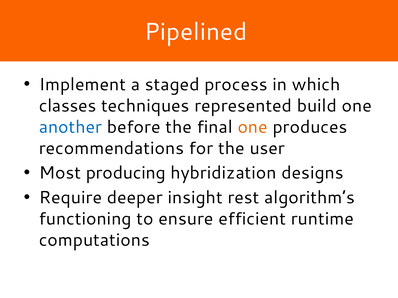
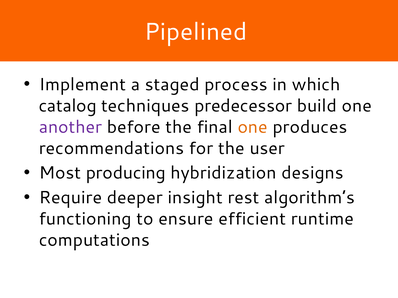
classes: classes -> catalog
represented: represented -> predecessor
another colour: blue -> purple
